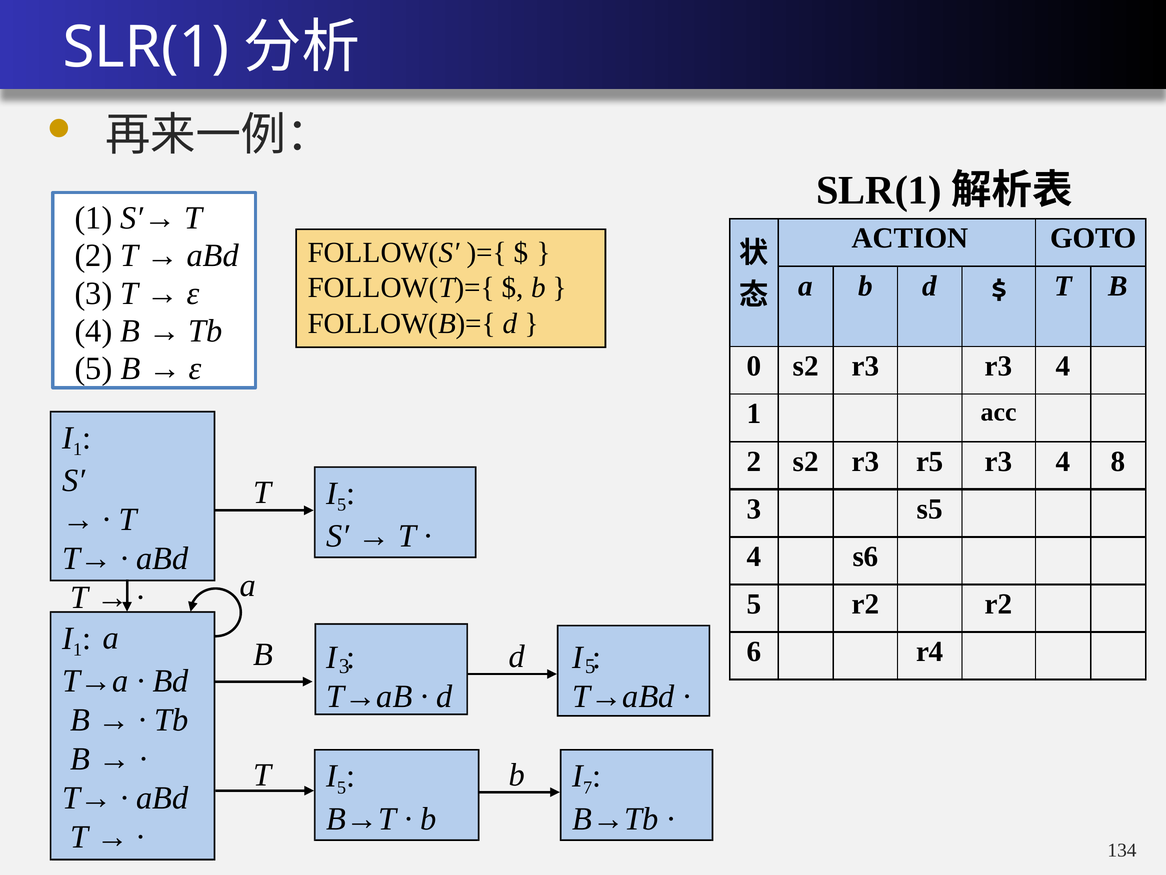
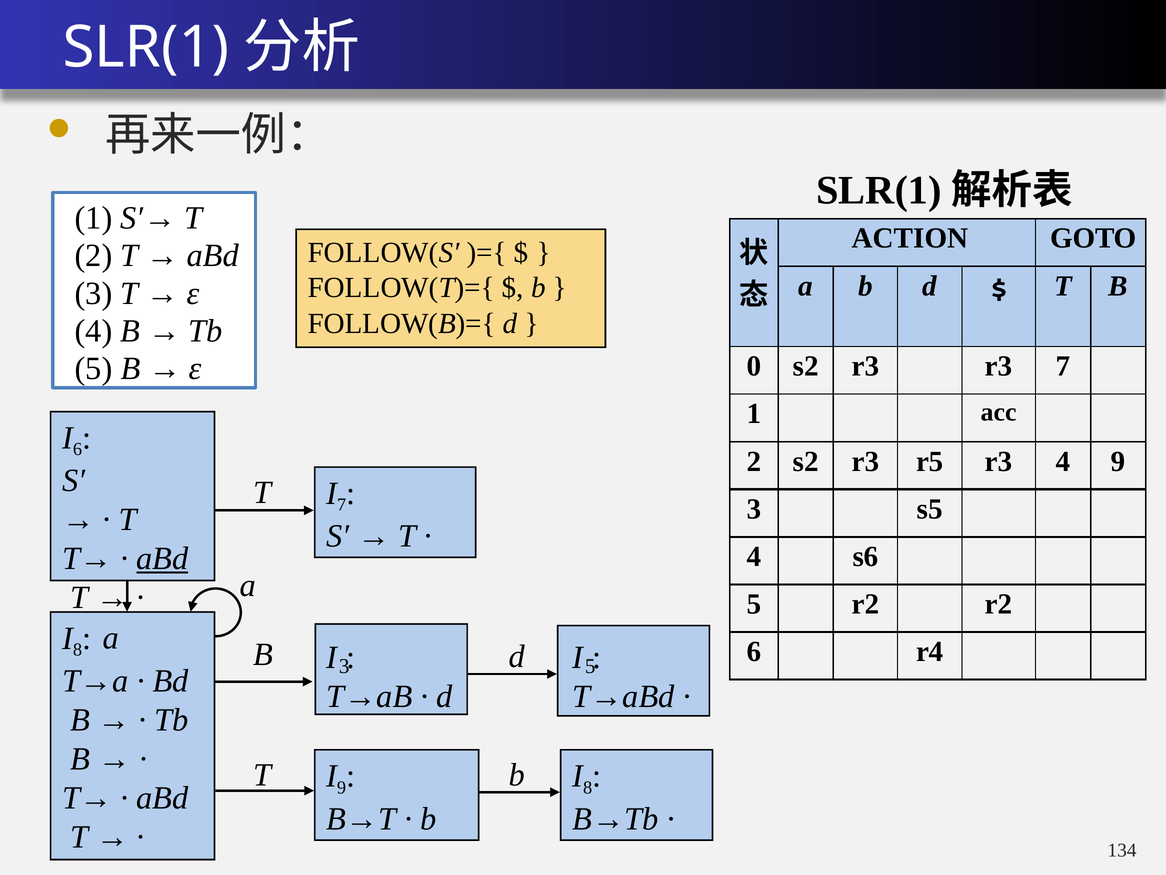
r3 r3 4: 4 -> 7
1 at (77, 449): 1 -> 6
4 8: 8 -> 9
5 at (342, 505): 5 -> 7
aBd at (162, 558) underline: none -> present
1 at (77, 649): 1 -> 8
5 at (342, 787): 5 -> 9
7 at (588, 787): 7 -> 8
